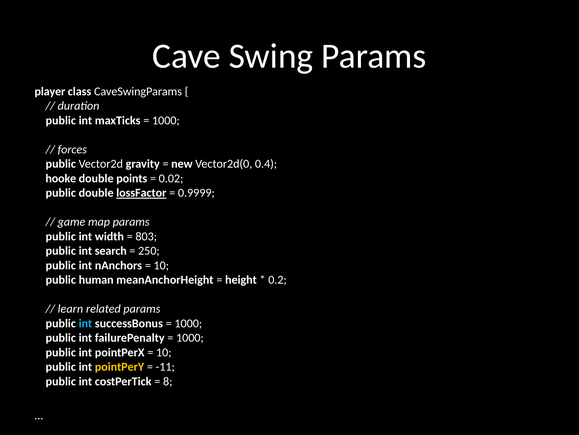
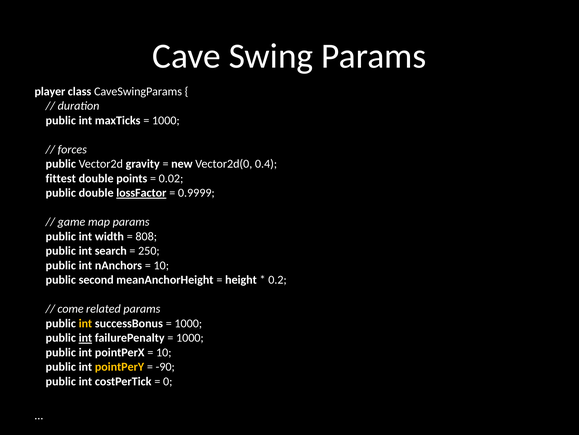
hooke: hooke -> fittest
803: 803 -> 808
human: human -> second
learn: learn -> come
int at (85, 323) colour: light blue -> yellow
int at (85, 337) underline: none -> present
-11: -11 -> -90
8: 8 -> 0
